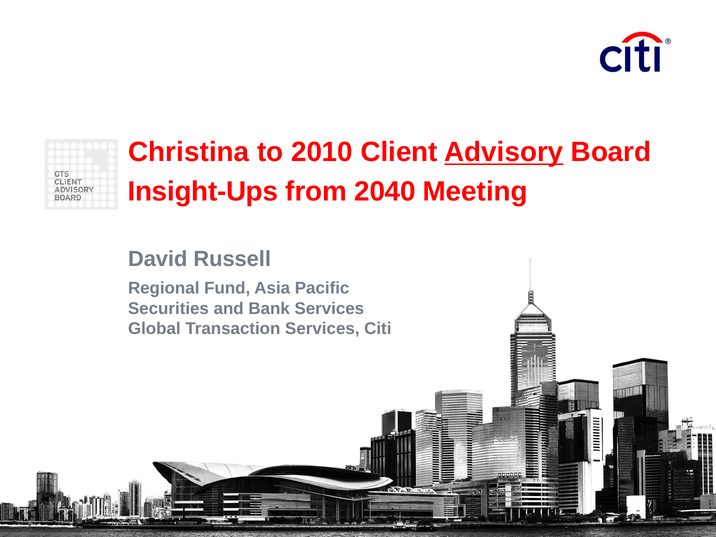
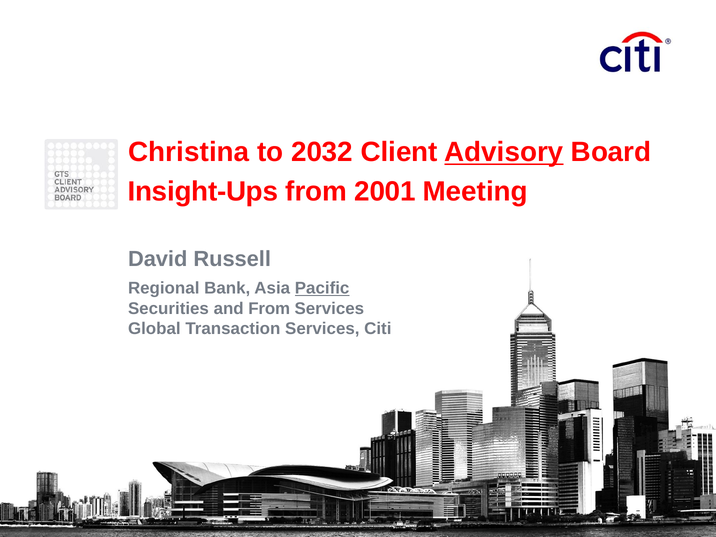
2010: 2010 -> 2032
2040: 2040 -> 2001
Fund: Fund -> Bank
Pacific underline: none -> present
and Bank: Bank -> From
